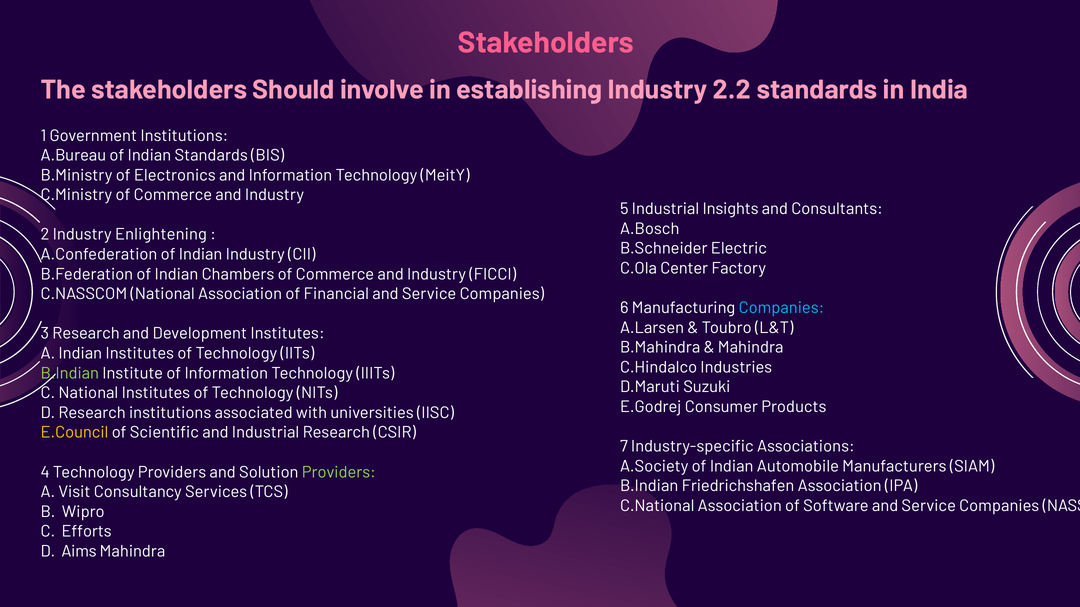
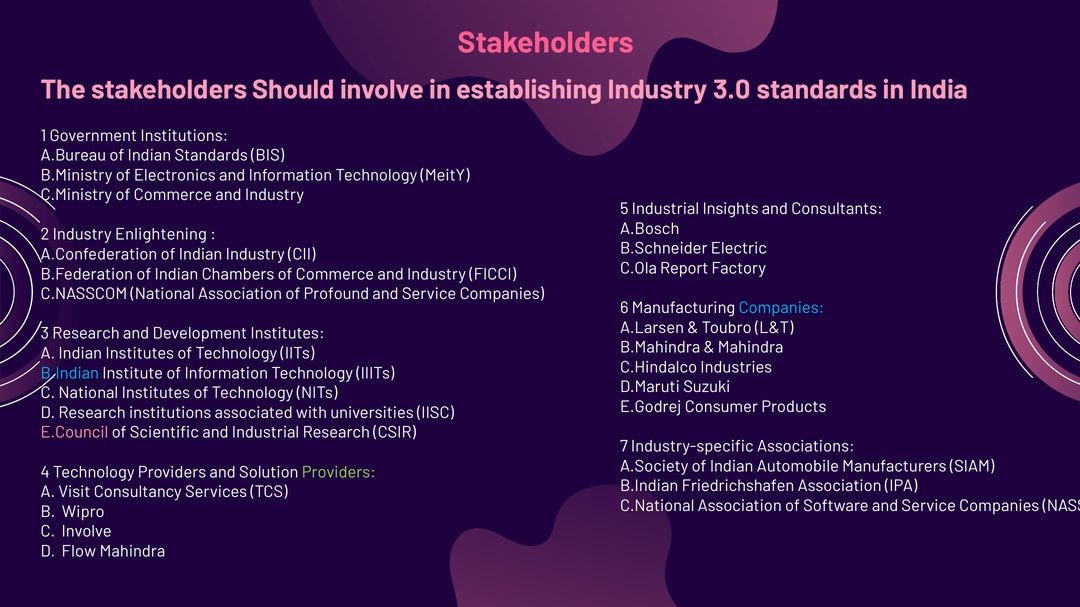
2.2: 2.2 -> 3.0
Center: Center -> Report
Financial: Financial -> Profound
B.Indian at (70, 373) colour: light green -> light blue
E.Council colour: yellow -> pink
C Efforts: Efforts -> Involve
Aims: Aims -> Flow
